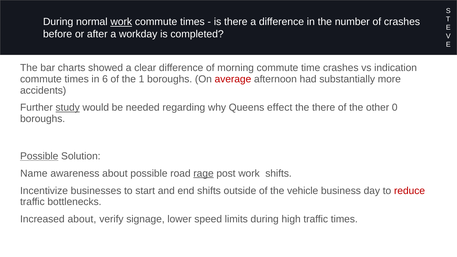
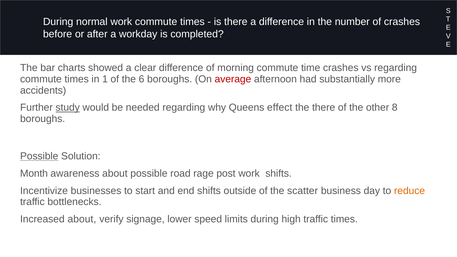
work at (121, 22) underline: present -> none
vs indication: indication -> regarding
6: 6 -> 1
1: 1 -> 6
0: 0 -> 8
Name: Name -> Month
rage underline: present -> none
vehicle: vehicle -> scatter
reduce colour: red -> orange
